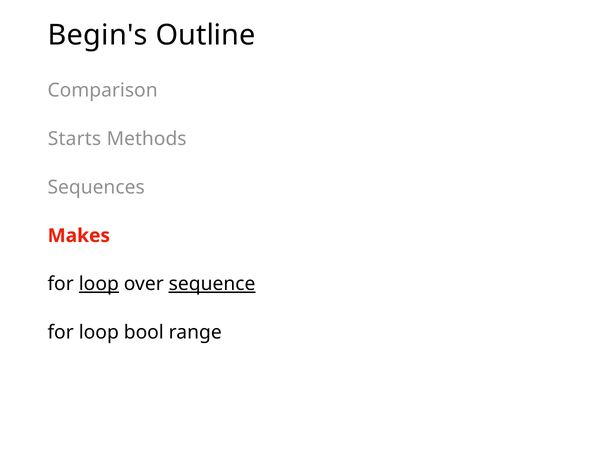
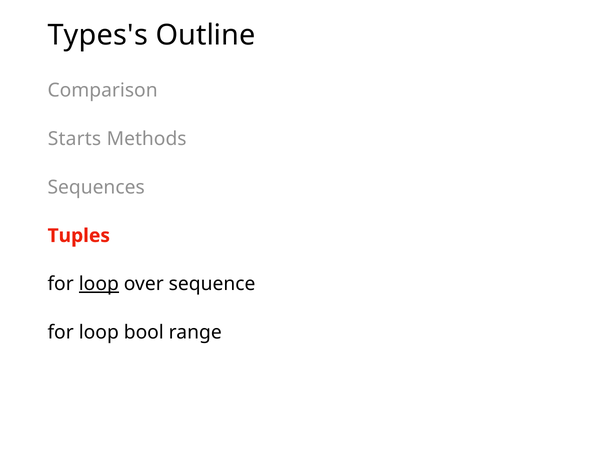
Begin's: Begin's -> Types's
Makes: Makes -> Tuples
sequence underline: present -> none
